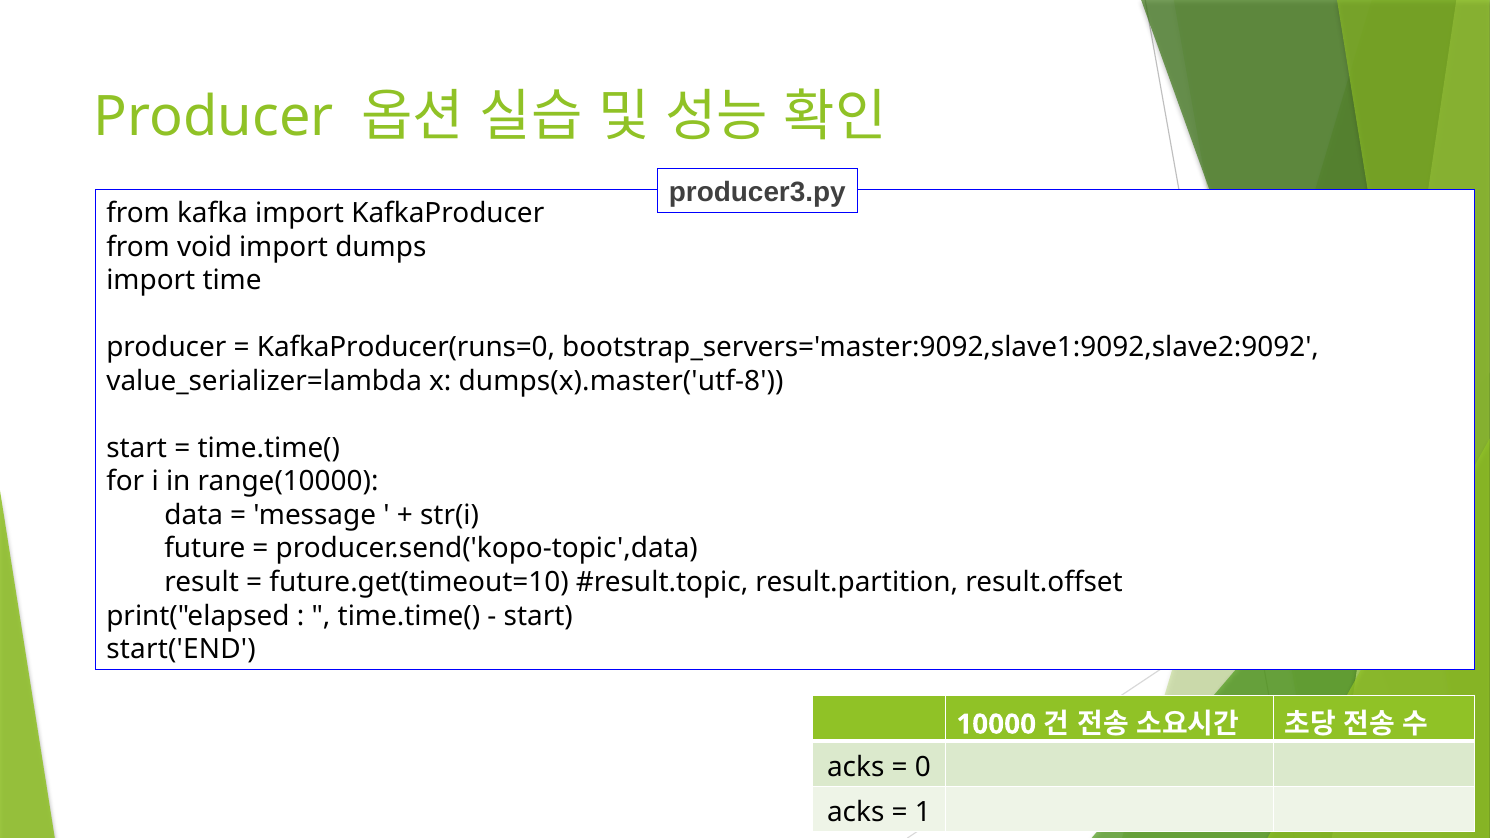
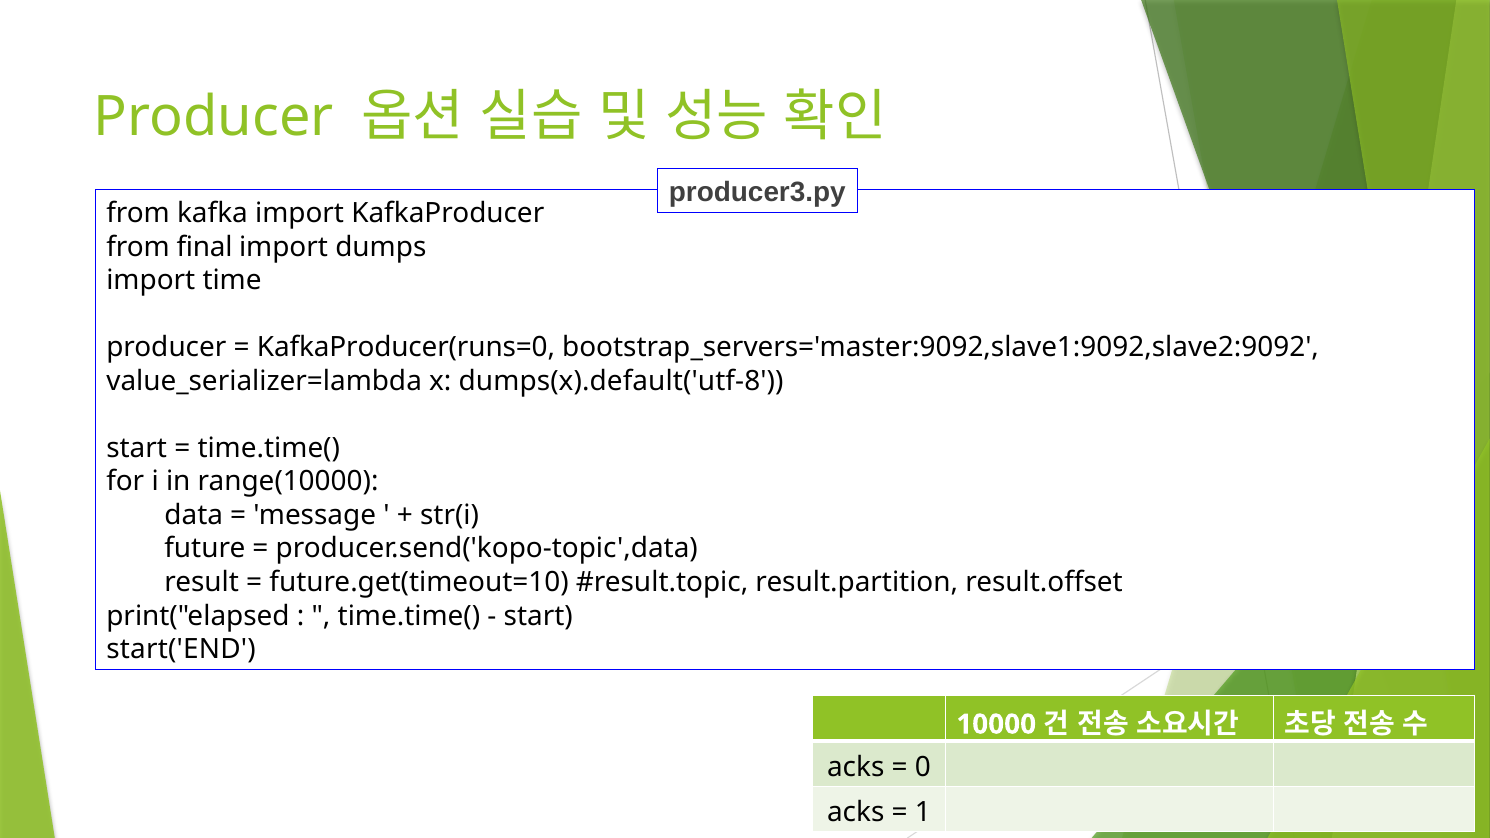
void: void -> final
dumps(x).master('utf-8: dumps(x).master('utf-8 -> dumps(x).default('utf-8
